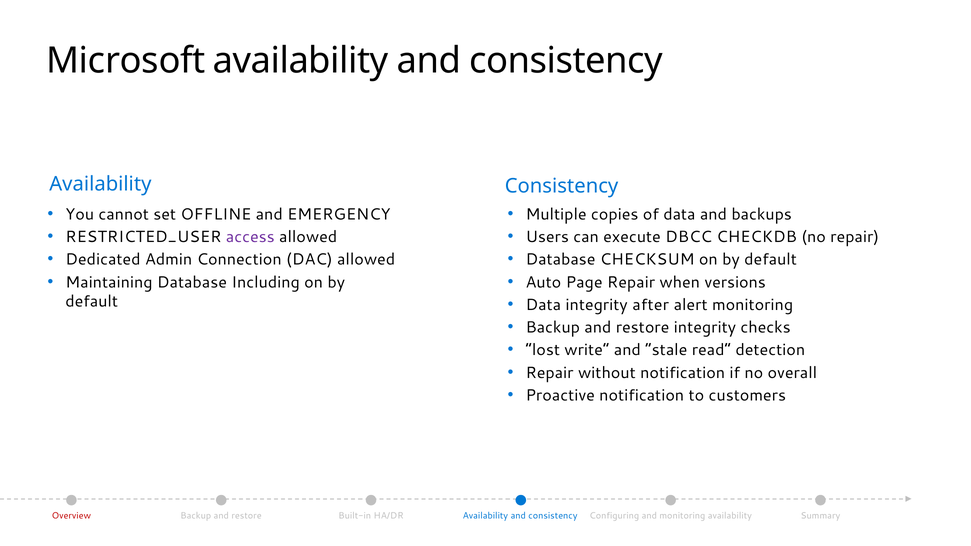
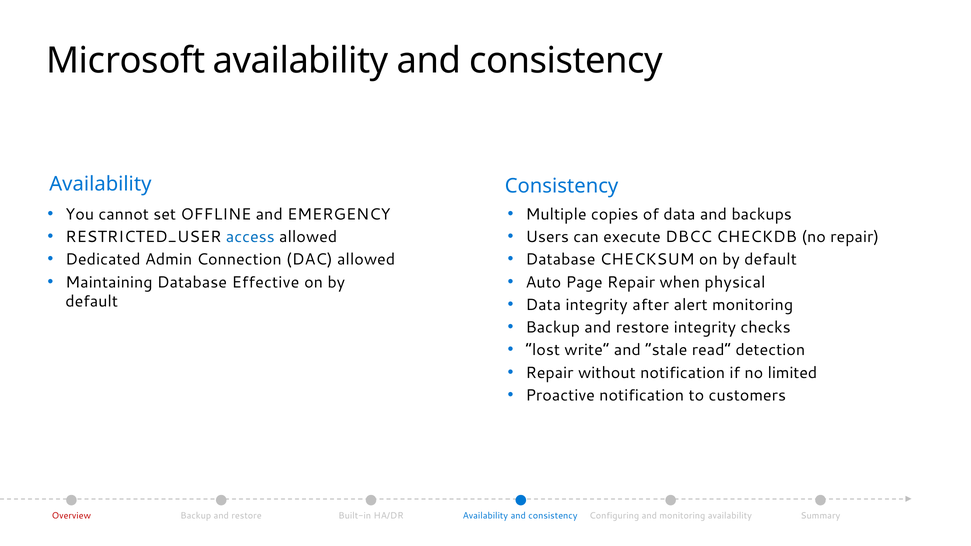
access colour: purple -> blue
Including: Including -> Effective
versions: versions -> physical
overall: overall -> limited
